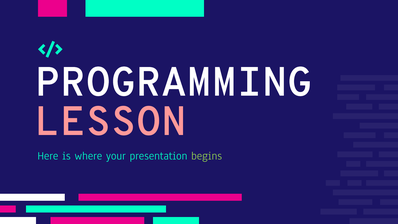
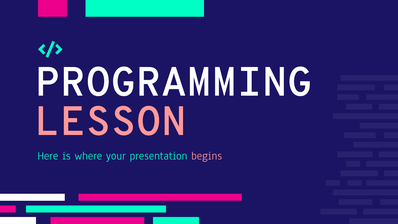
begins colour: light green -> pink
